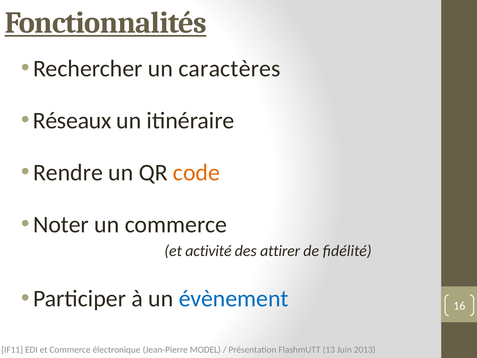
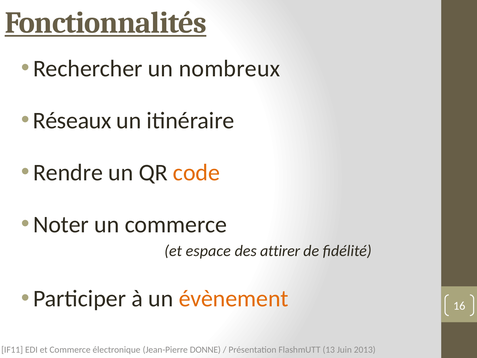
caractères: caractères -> nombreux
activité: activité -> espace
évènement colour: blue -> orange
MODEL: MODEL -> DONNE
